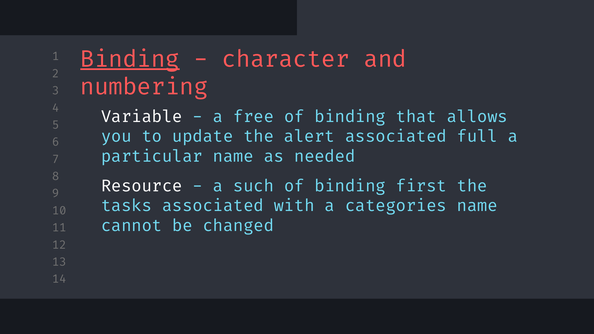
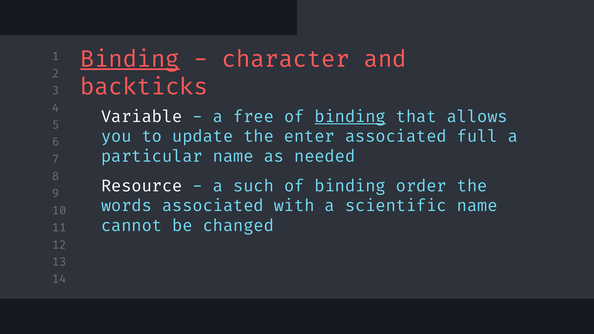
numbering: numbering -> backticks
binding at (350, 117) underline: none -> present
alert: alert -> enter
first: first -> order
tasks: tasks -> words
categories: categories -> scientific
